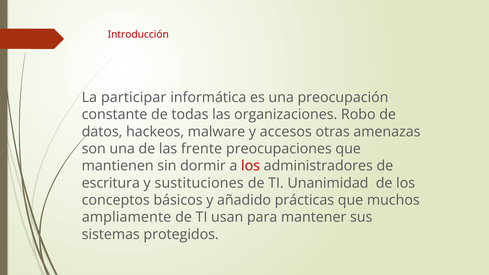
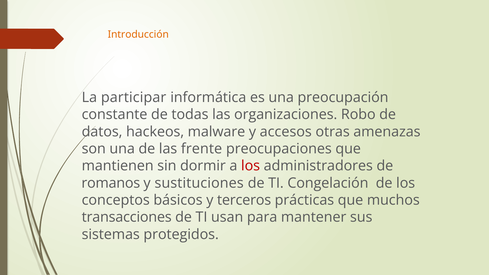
Introducción colour: red -> orange
escritura: escritura -> romanos
Unanimidad: Unanimidad -> Congelación
añadido: añadido -> terceros
ampliamente: ampliamente -> transacciones
